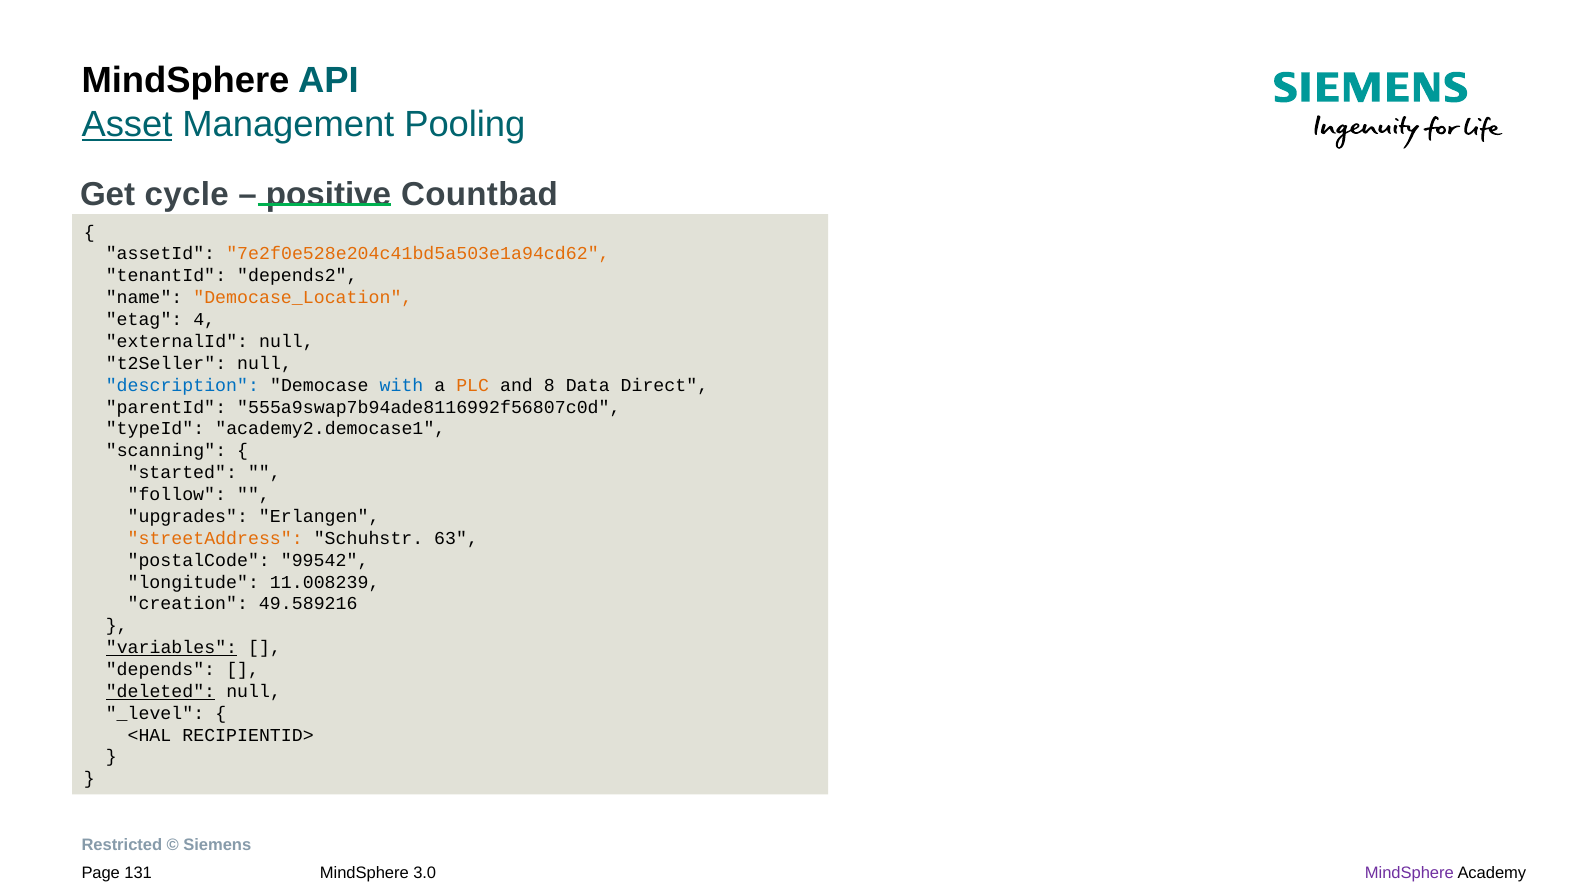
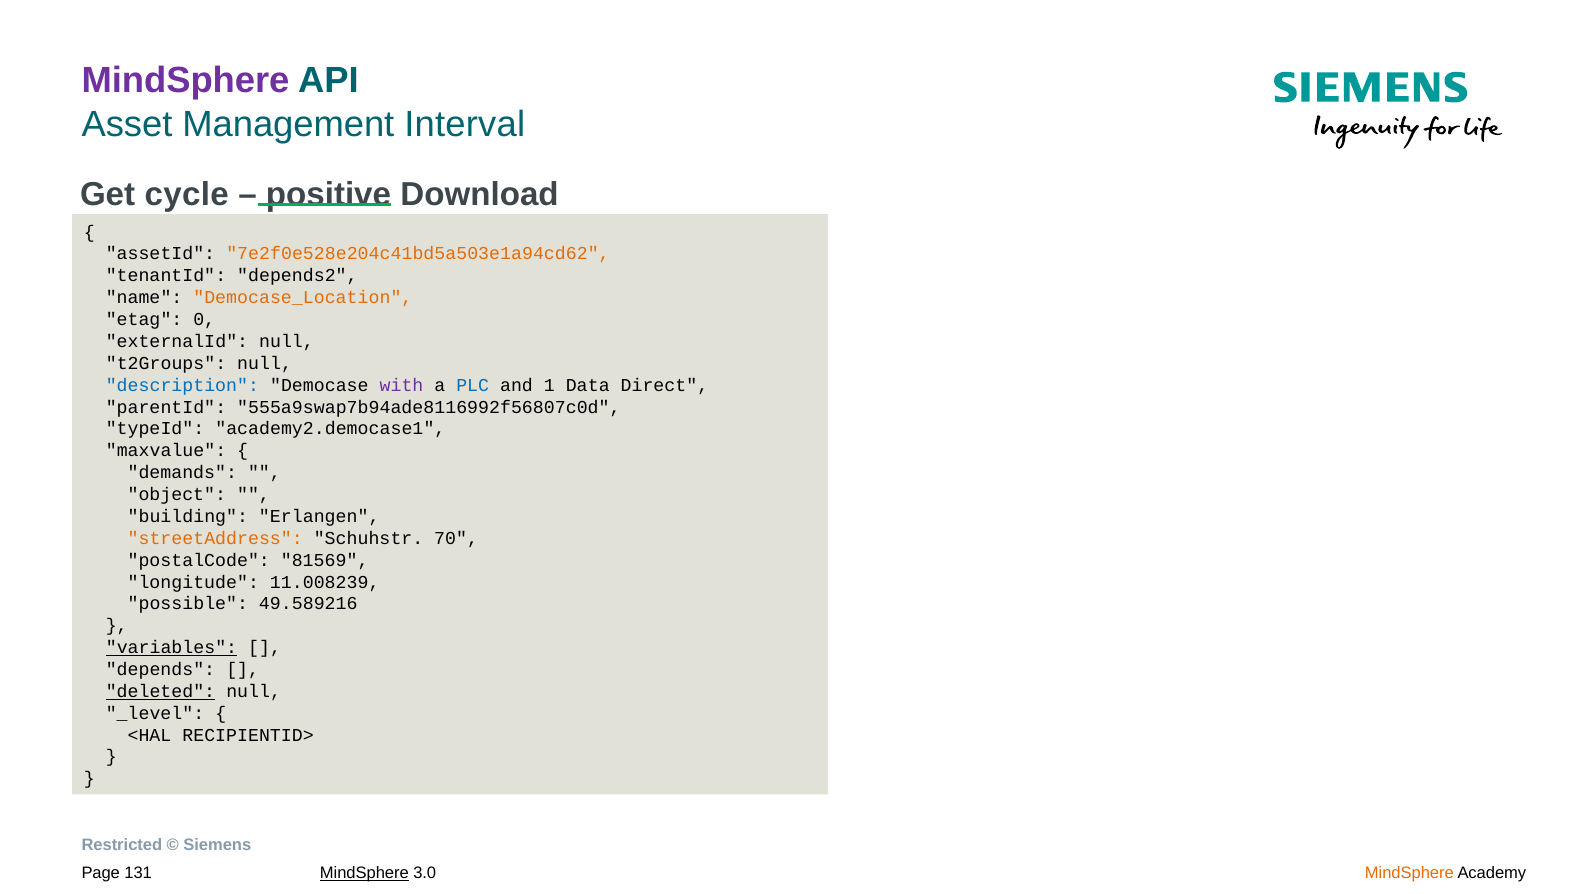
MindSphere at (186, 81) colour: black -> purple
Asset underline: present -> none
Pooling: Pooling -> Interval
Countbad: Countbad -> Download
4: 4 -> 0
t2Seller: t2Seller -> t2Groups
with colour: blue -> purple
PLC colour: orange -> blue
8: 8 -> 1
scanning: scanning -> maxvalue
started: started -> demands
follow: follow -> object
upgrades: upgrades -> building
63: 63 -> 70
99542: 99542 -> 81569
creation: creation -> possible
MindSphere at (364, 873) underline: none -> present
MindSphere at (1409, 873) colour: purple -> orange
